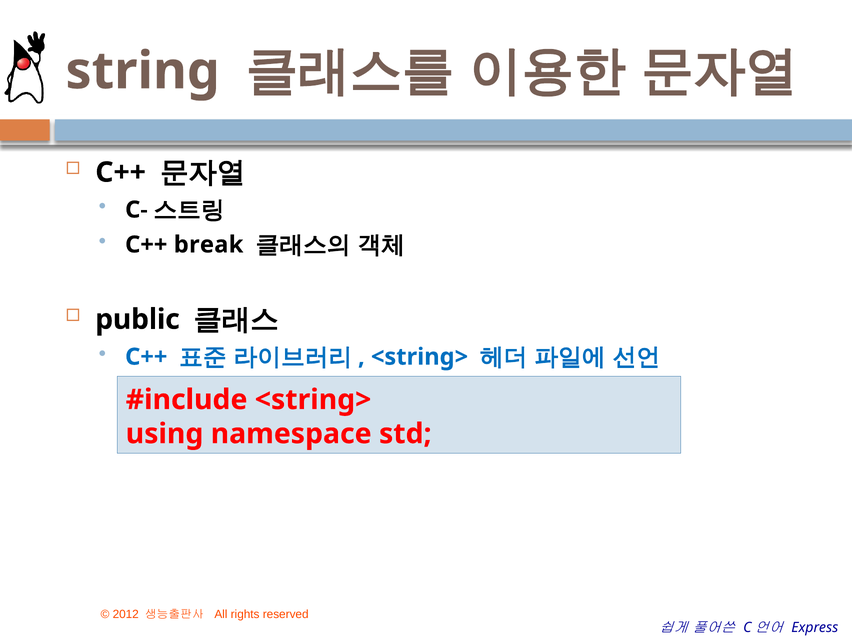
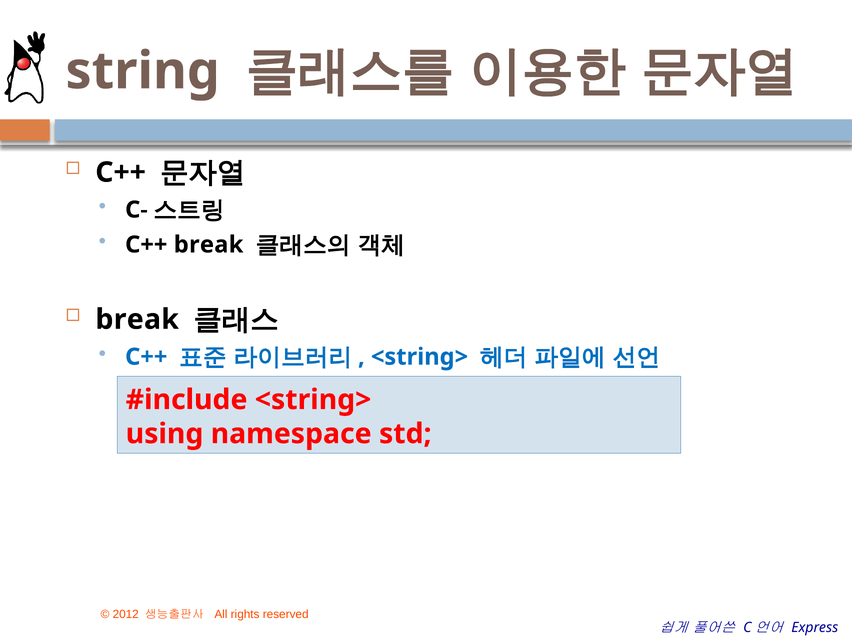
public at (137, 319): public -> break
